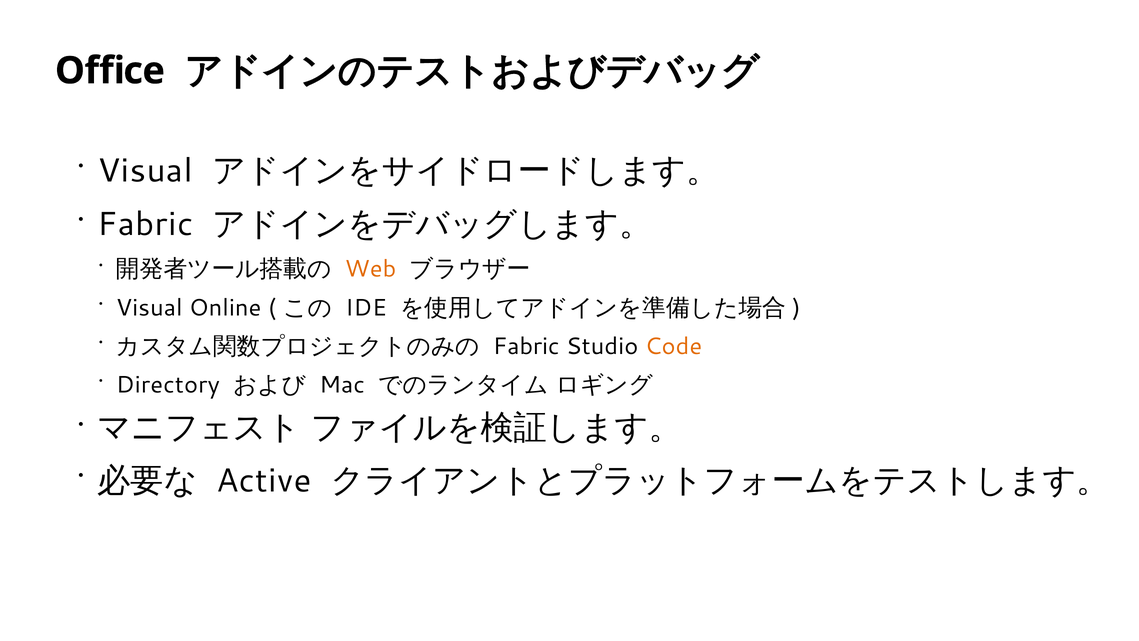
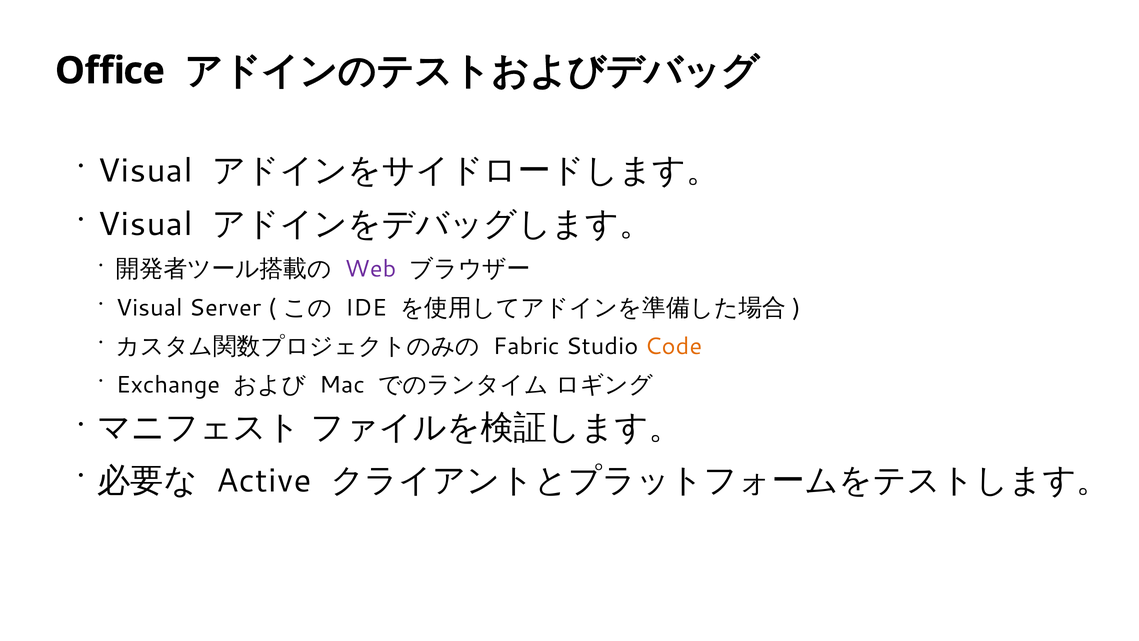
Fabric at (145, 224): Fabric -> Visual
Web colour: orange -> purple
Online: Online -> Server
Directory: Directory -> Exchange
